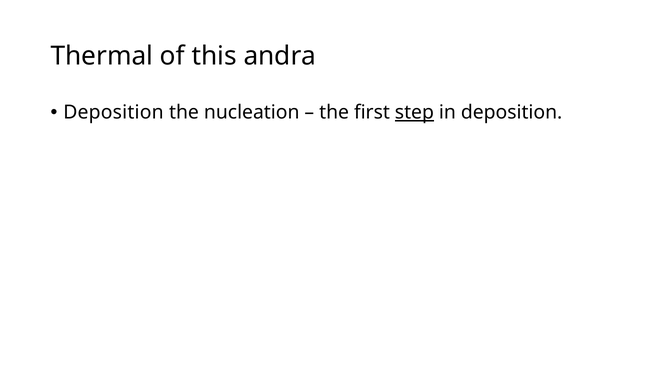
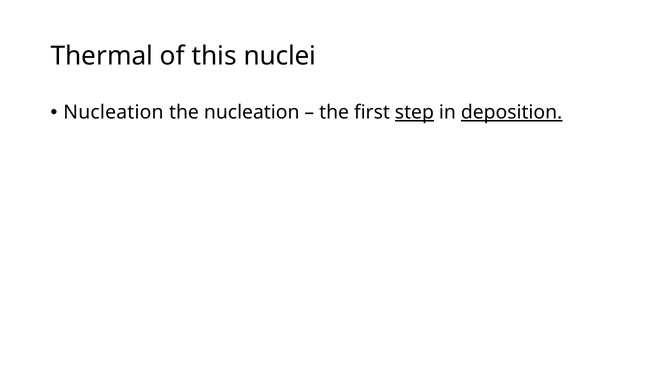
andra: andra -> nuclei
Deposition at (113, 112): Deposition -> Nucleation
deposition at (512, 112) underline: none -> present
